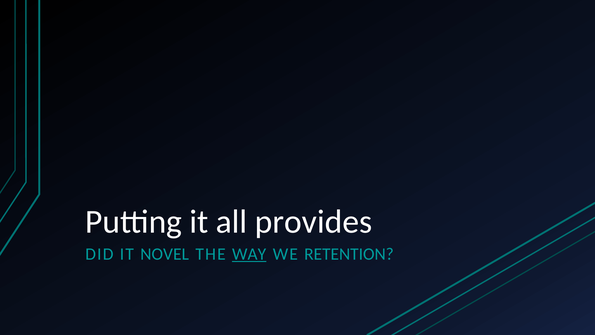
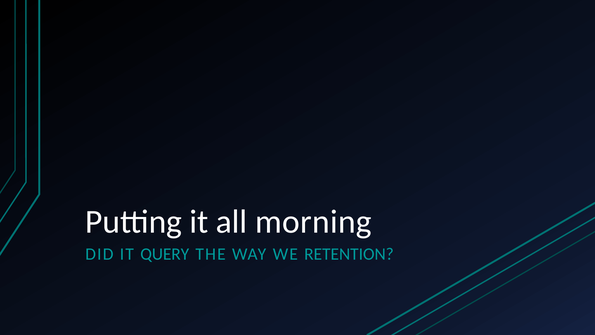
provides: provides -> morning
NOVEL: NOVEL -> QUERY
WAY underline: present -> none
